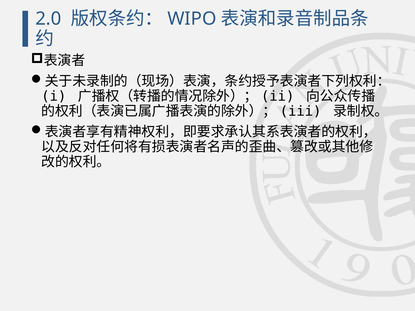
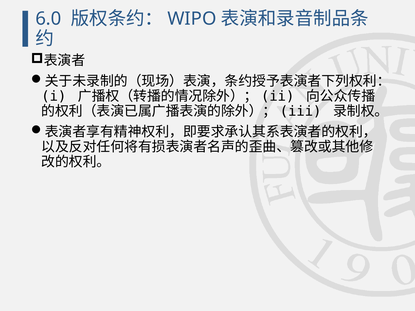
2.0: 2.0 -> 6.0
